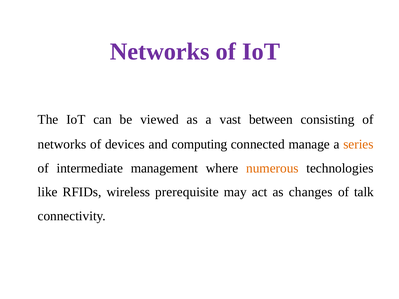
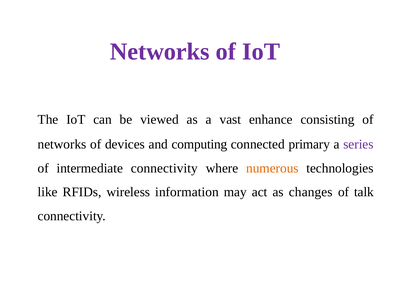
between: between -> enhance
manage: manage -> primary
series colour: orange -> purple
intermediate management: management -> connectivity
prerequisite: prerequisite -> information
